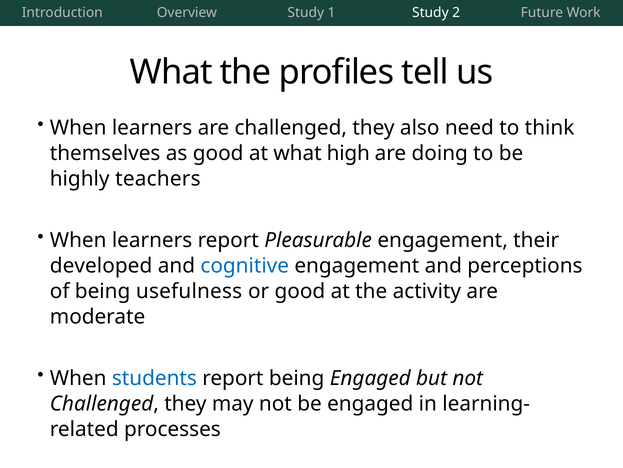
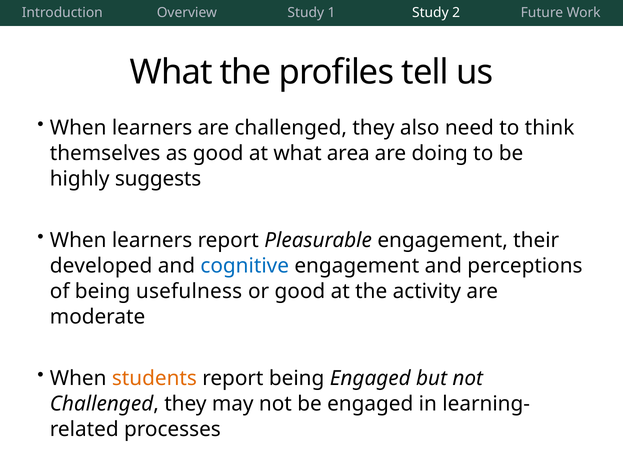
high: high -> area
teachers: teachers -> suggests
students colour: blue -> orange
